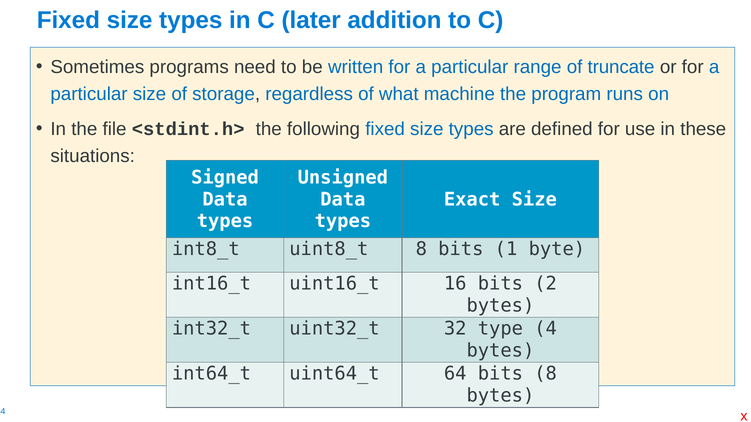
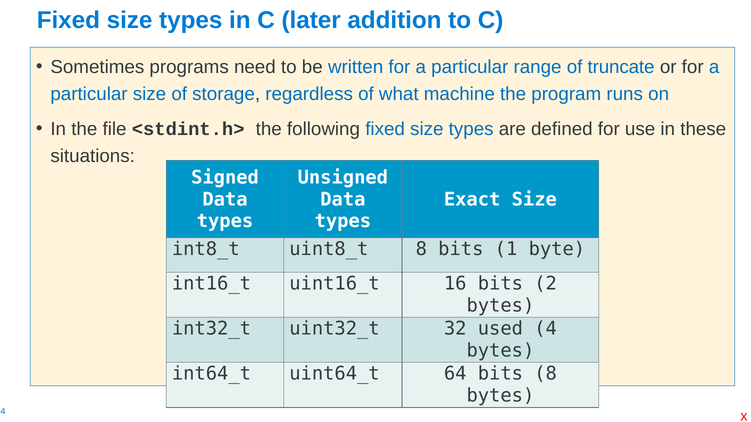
type: type -> used
